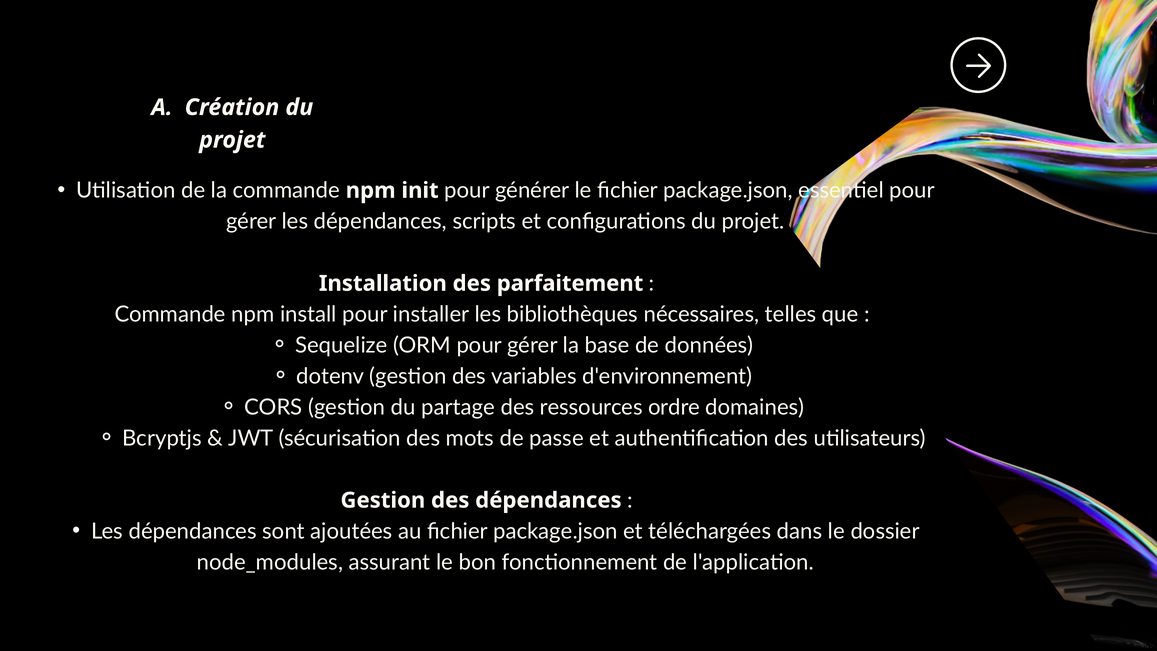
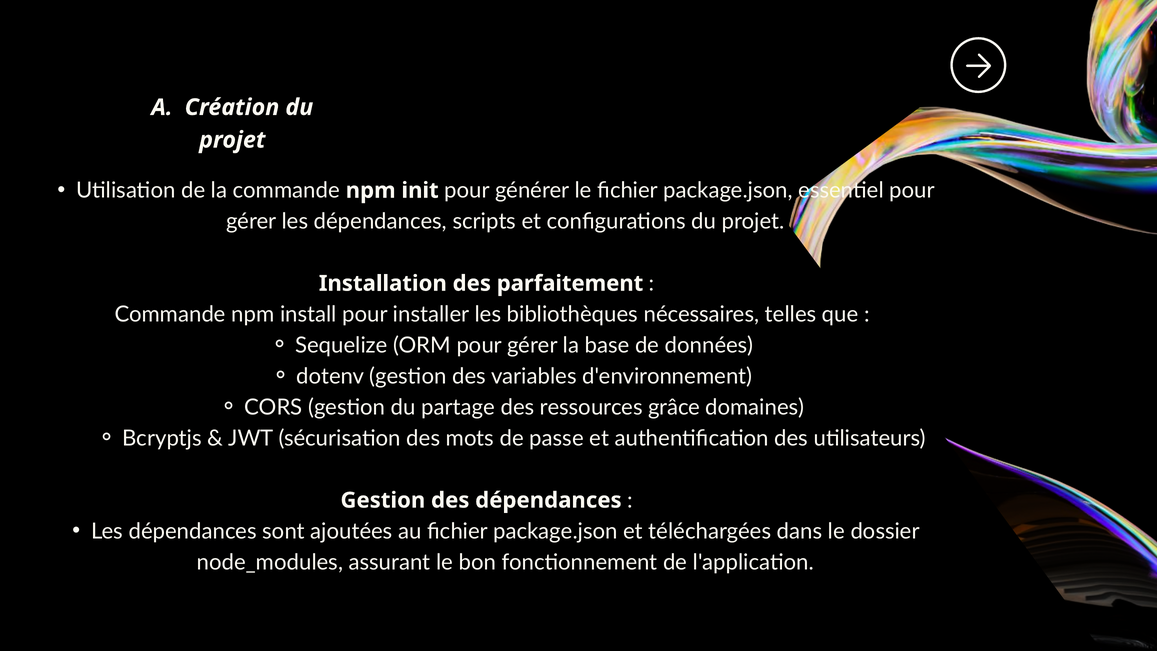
ordre: ordre -> grâce
